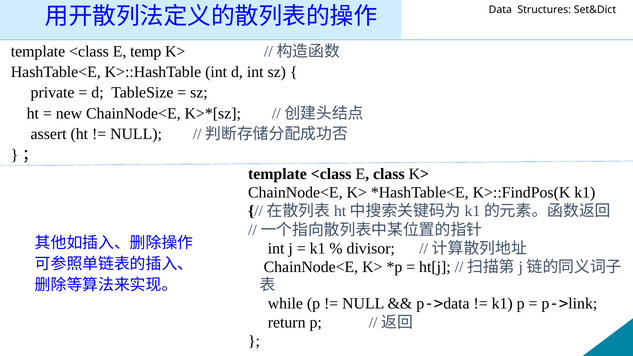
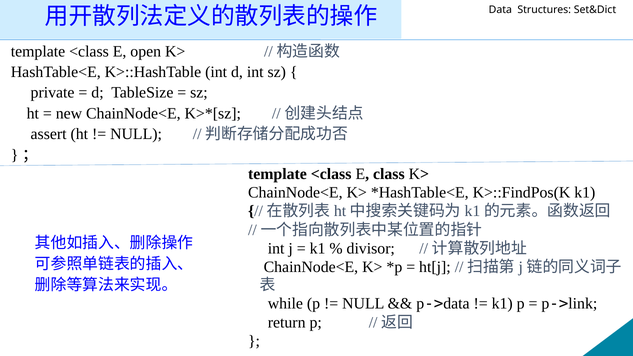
temp: temp -> open
